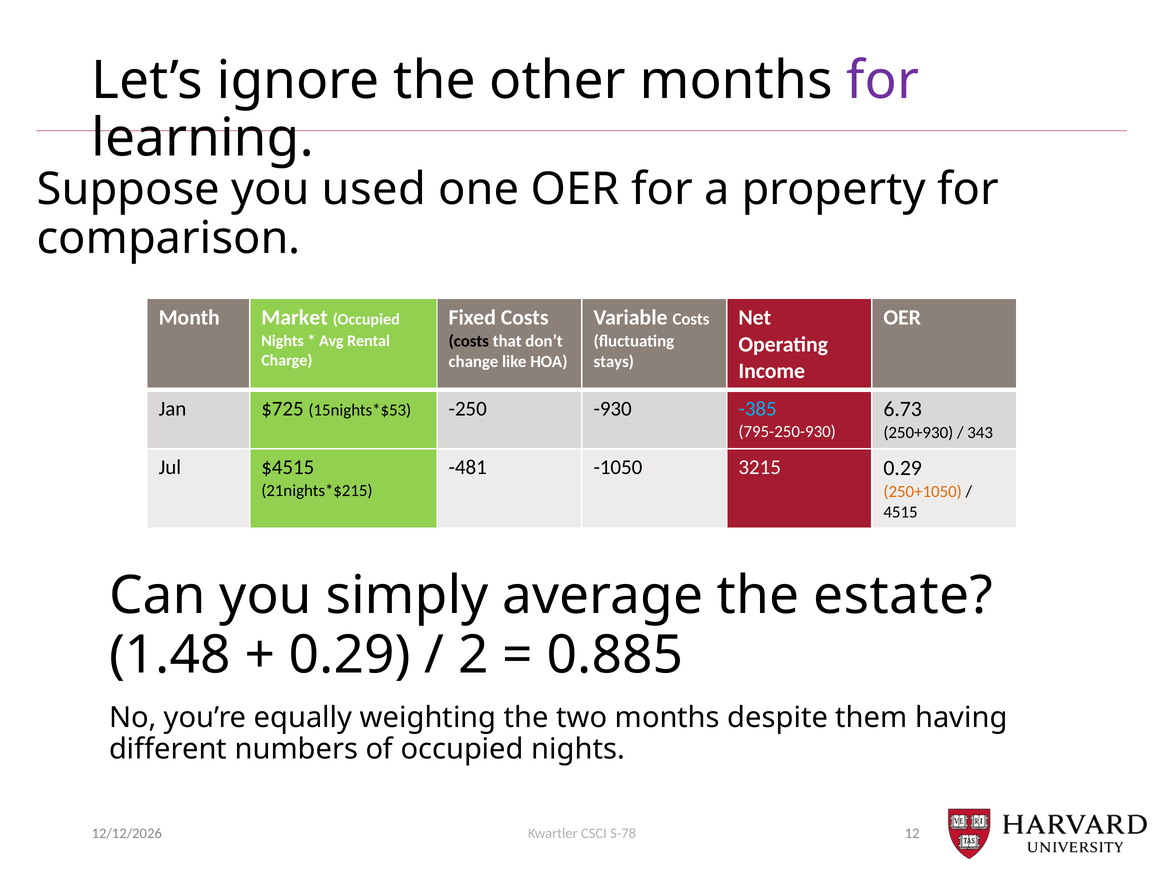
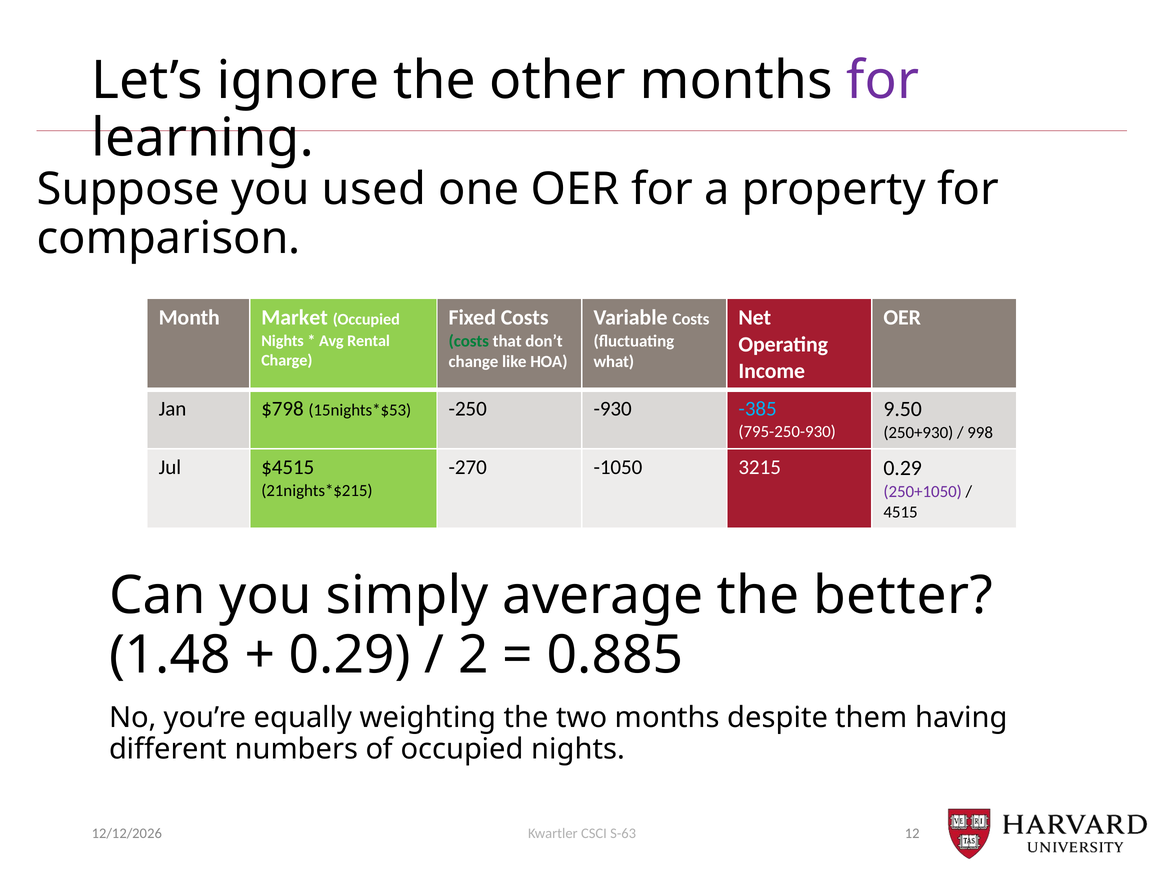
costs at (469, 341) colour: black -> green
stays: stays -> what
$725: $725 -> $798
6.73: 6.73 -> 9.50
343: 343 -> 998
-481: -481 -> -270
250+1050 colour: orange -> purple
estate: estate -> better
S-78: S-78 -> S-63
